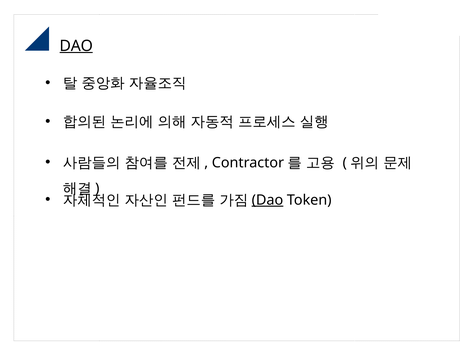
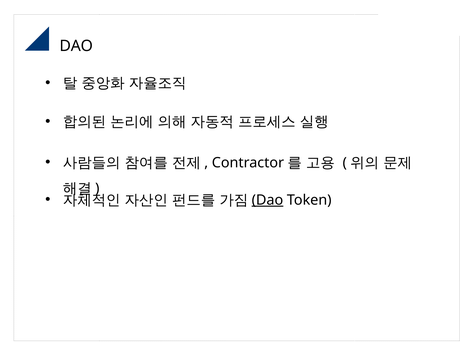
DAO at (76, 46) underline: present -> none
